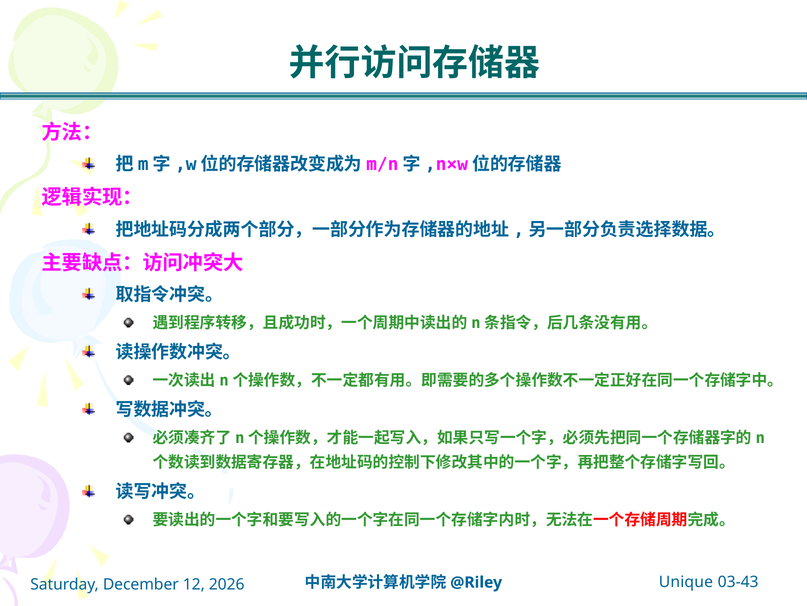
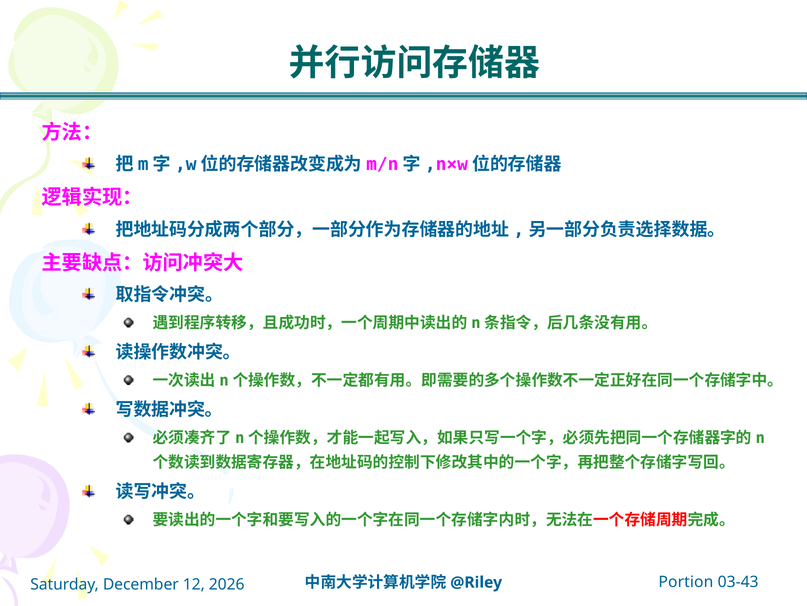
Unique: Unique -> Portion
